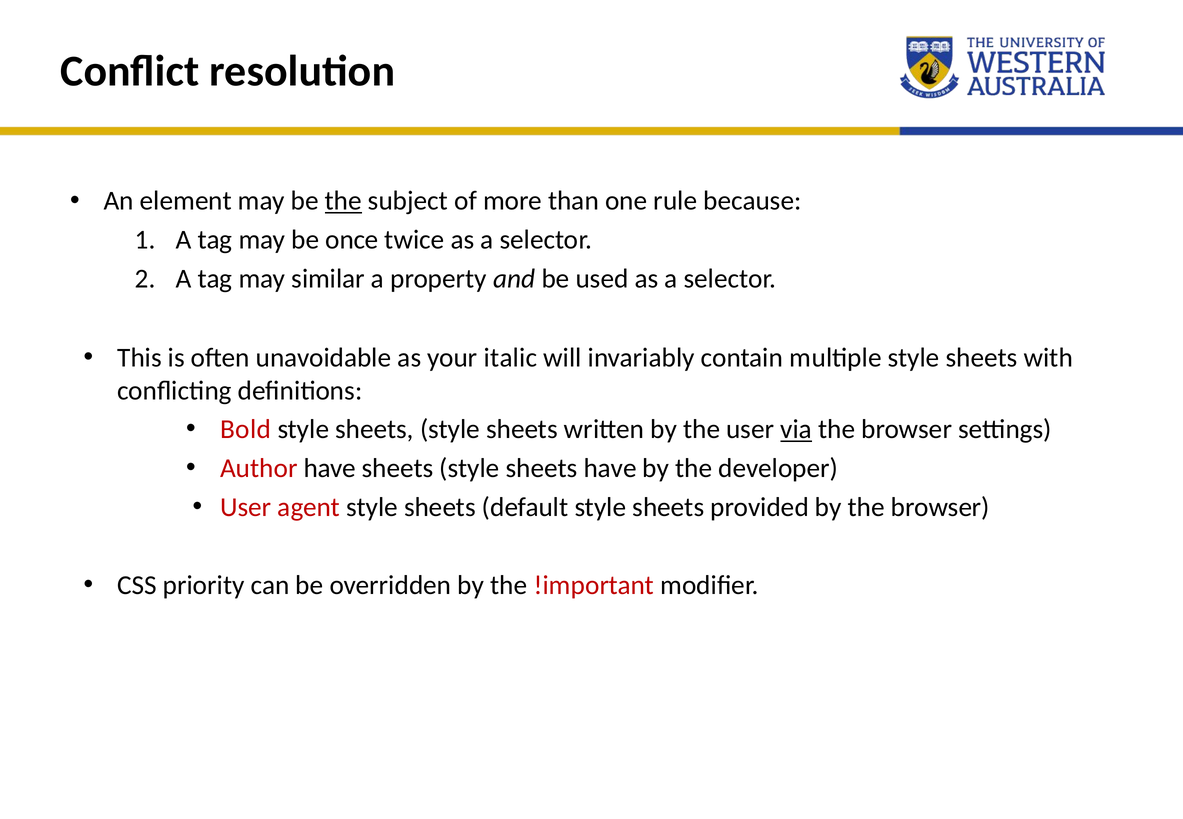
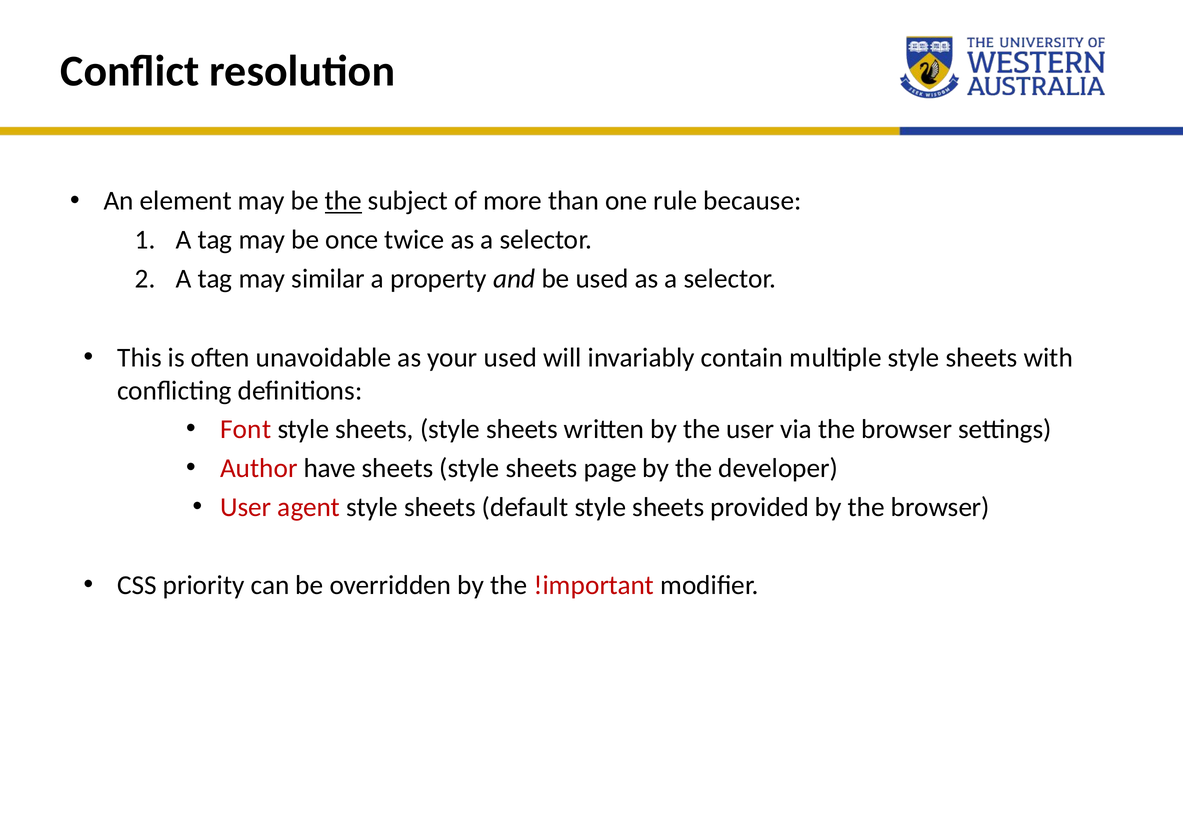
your italic: italic -> used
Bold: Bold -> Font
via underline: present -> none
sheets have: have -> page
